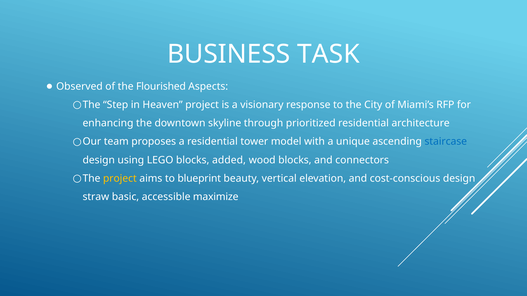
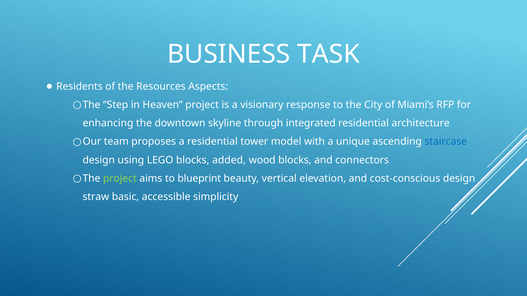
Observed: Observed -> Residents
Flourished: Flourished -> Resources
prioritized: prioritized -> integrated
project at (120, 179) colour: yellow -> light green
maximize: maximize -> simplicity
